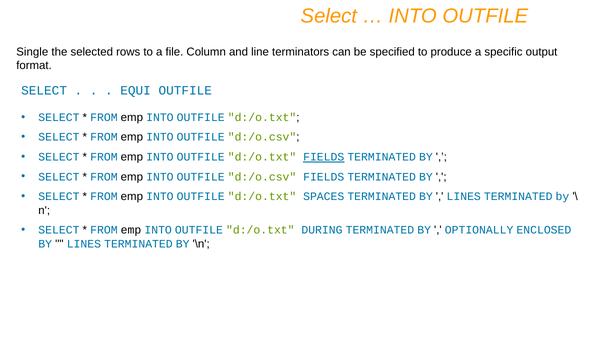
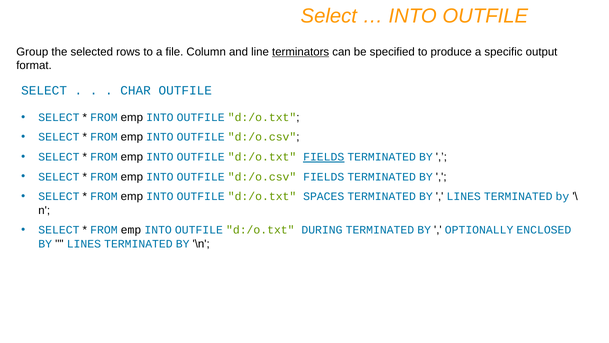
Single: Single -> Group
terminators underline: none -> present
EQUI: EQUI -> CHAR
